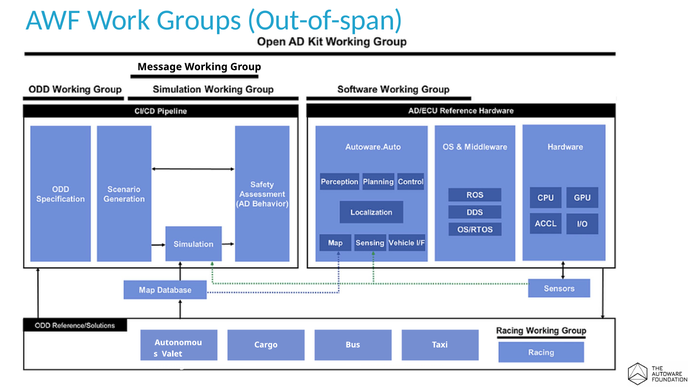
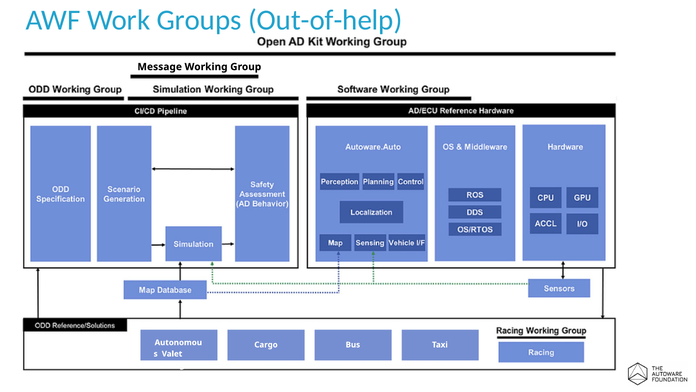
Out-of-span: Out-of-span -> Out-of-help
